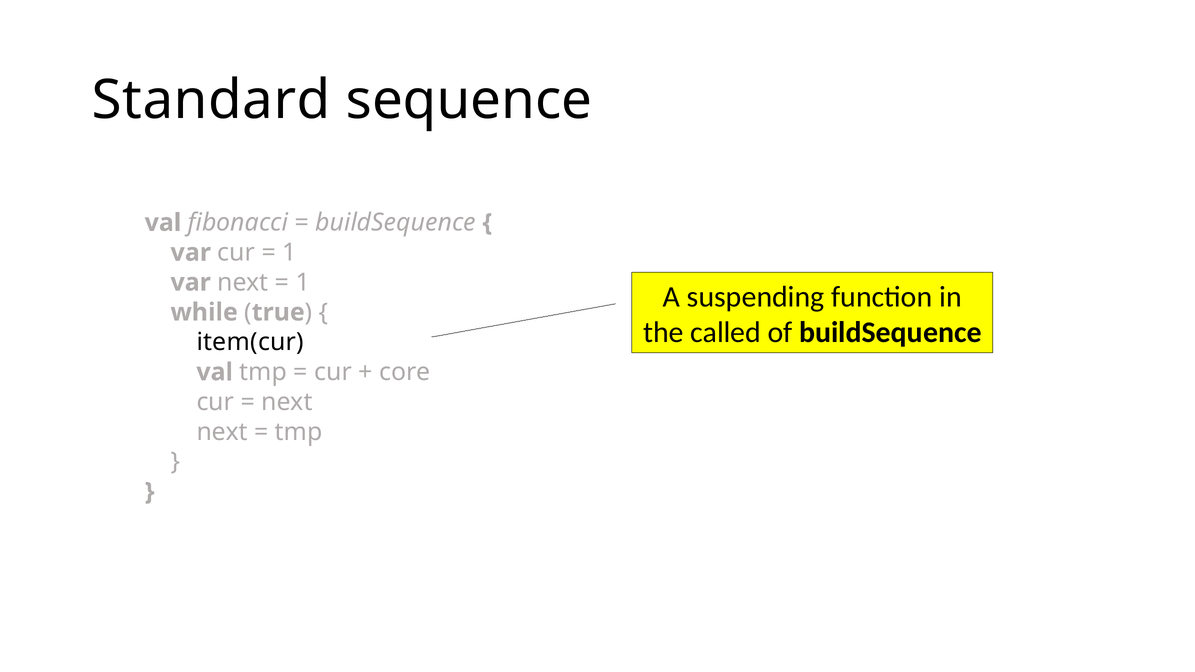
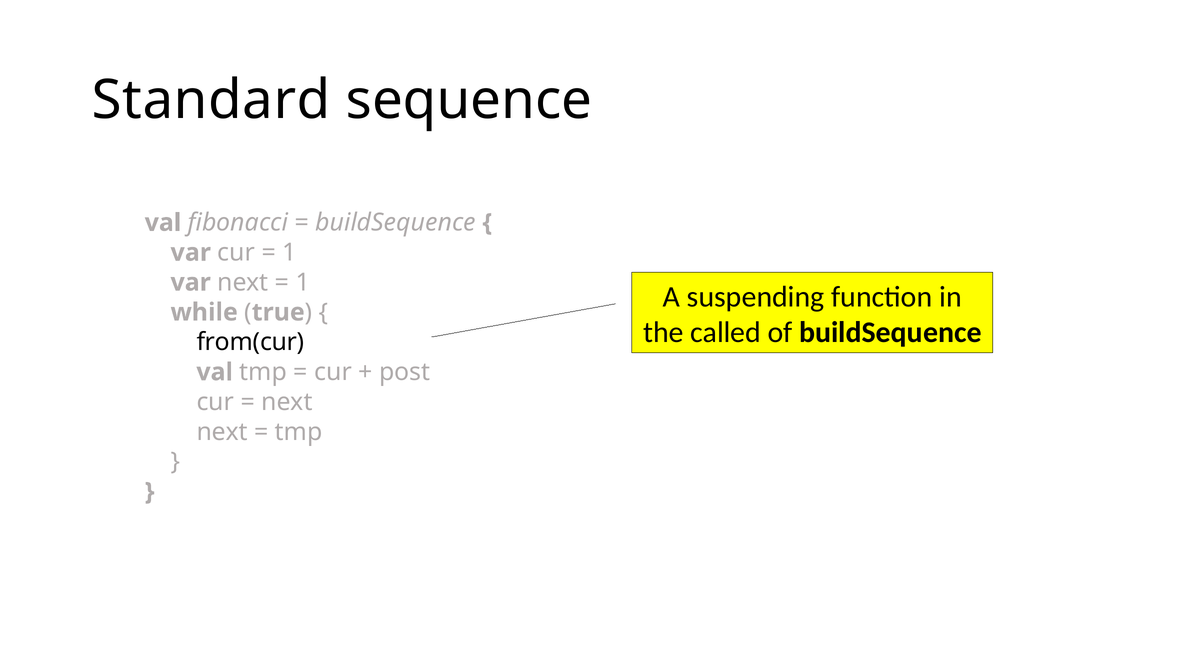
item(cur: item(cur -> from(cur
core: core -> post
